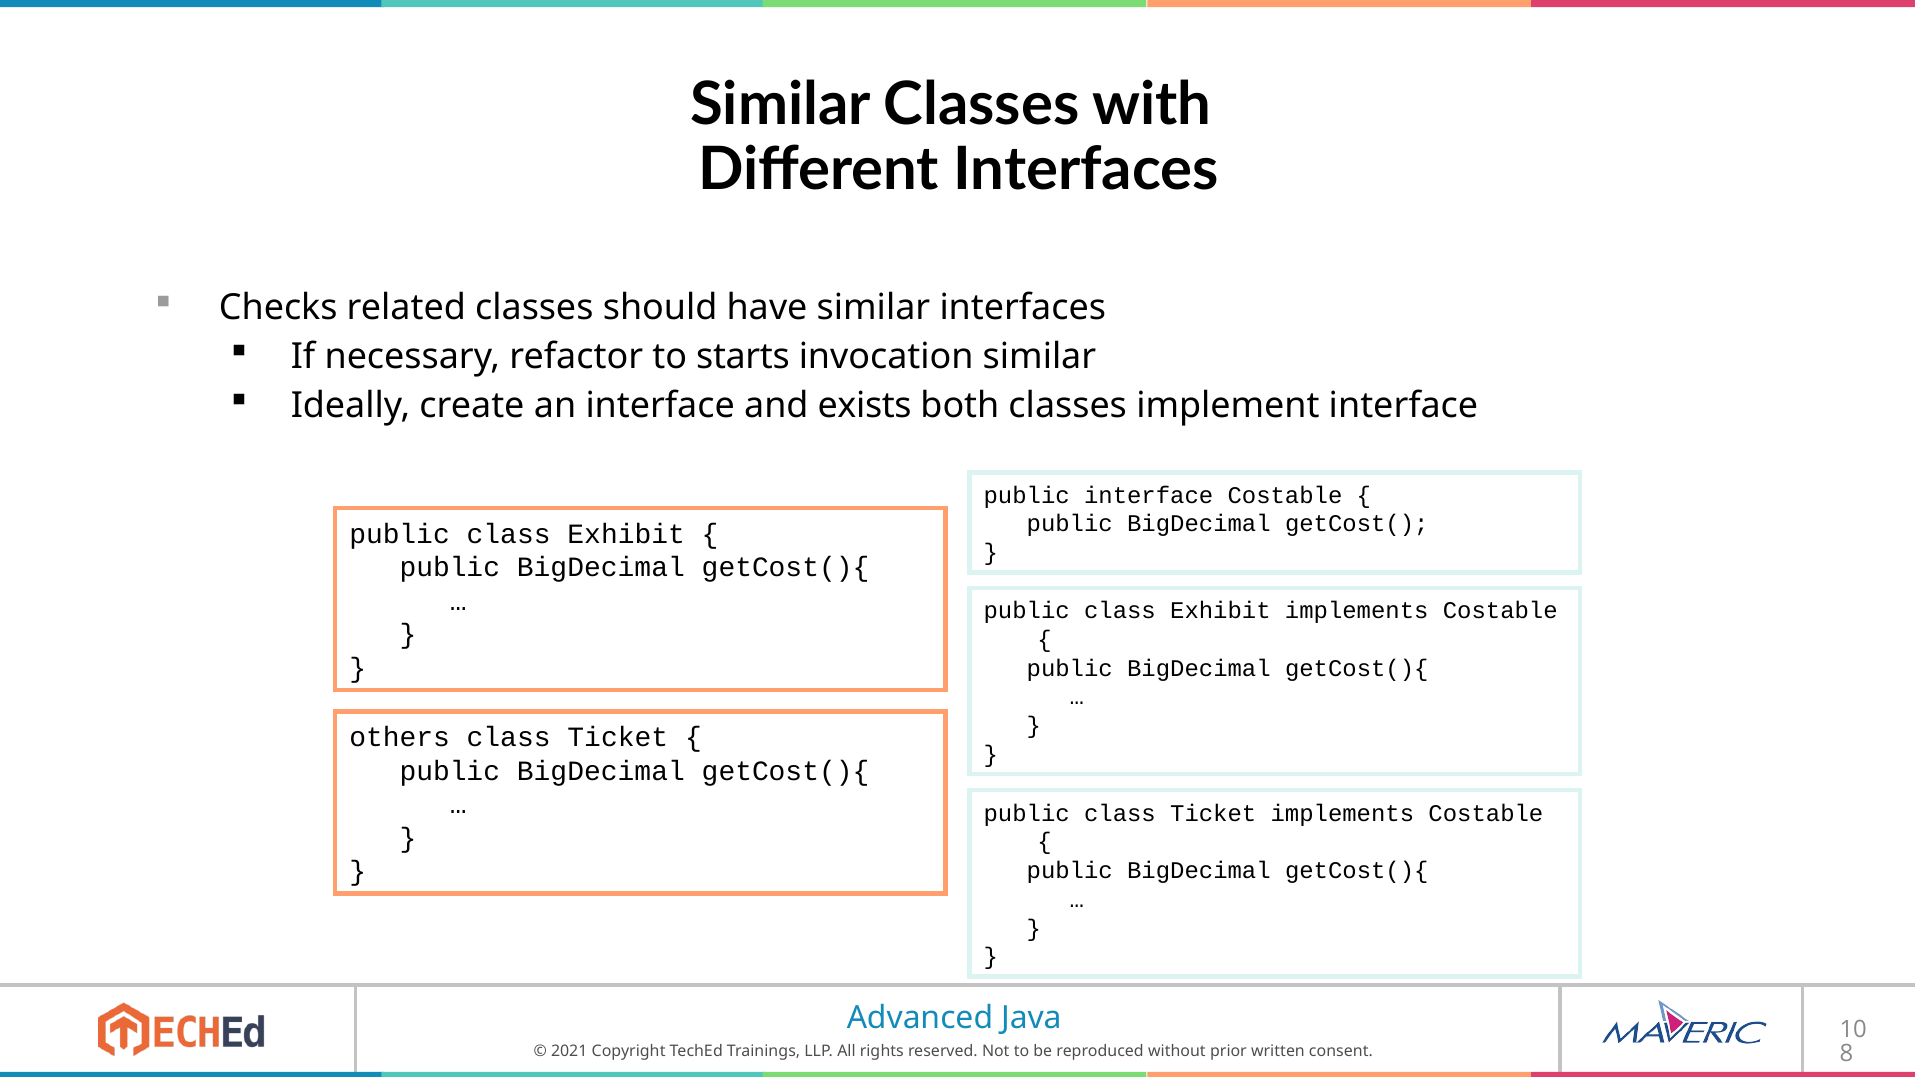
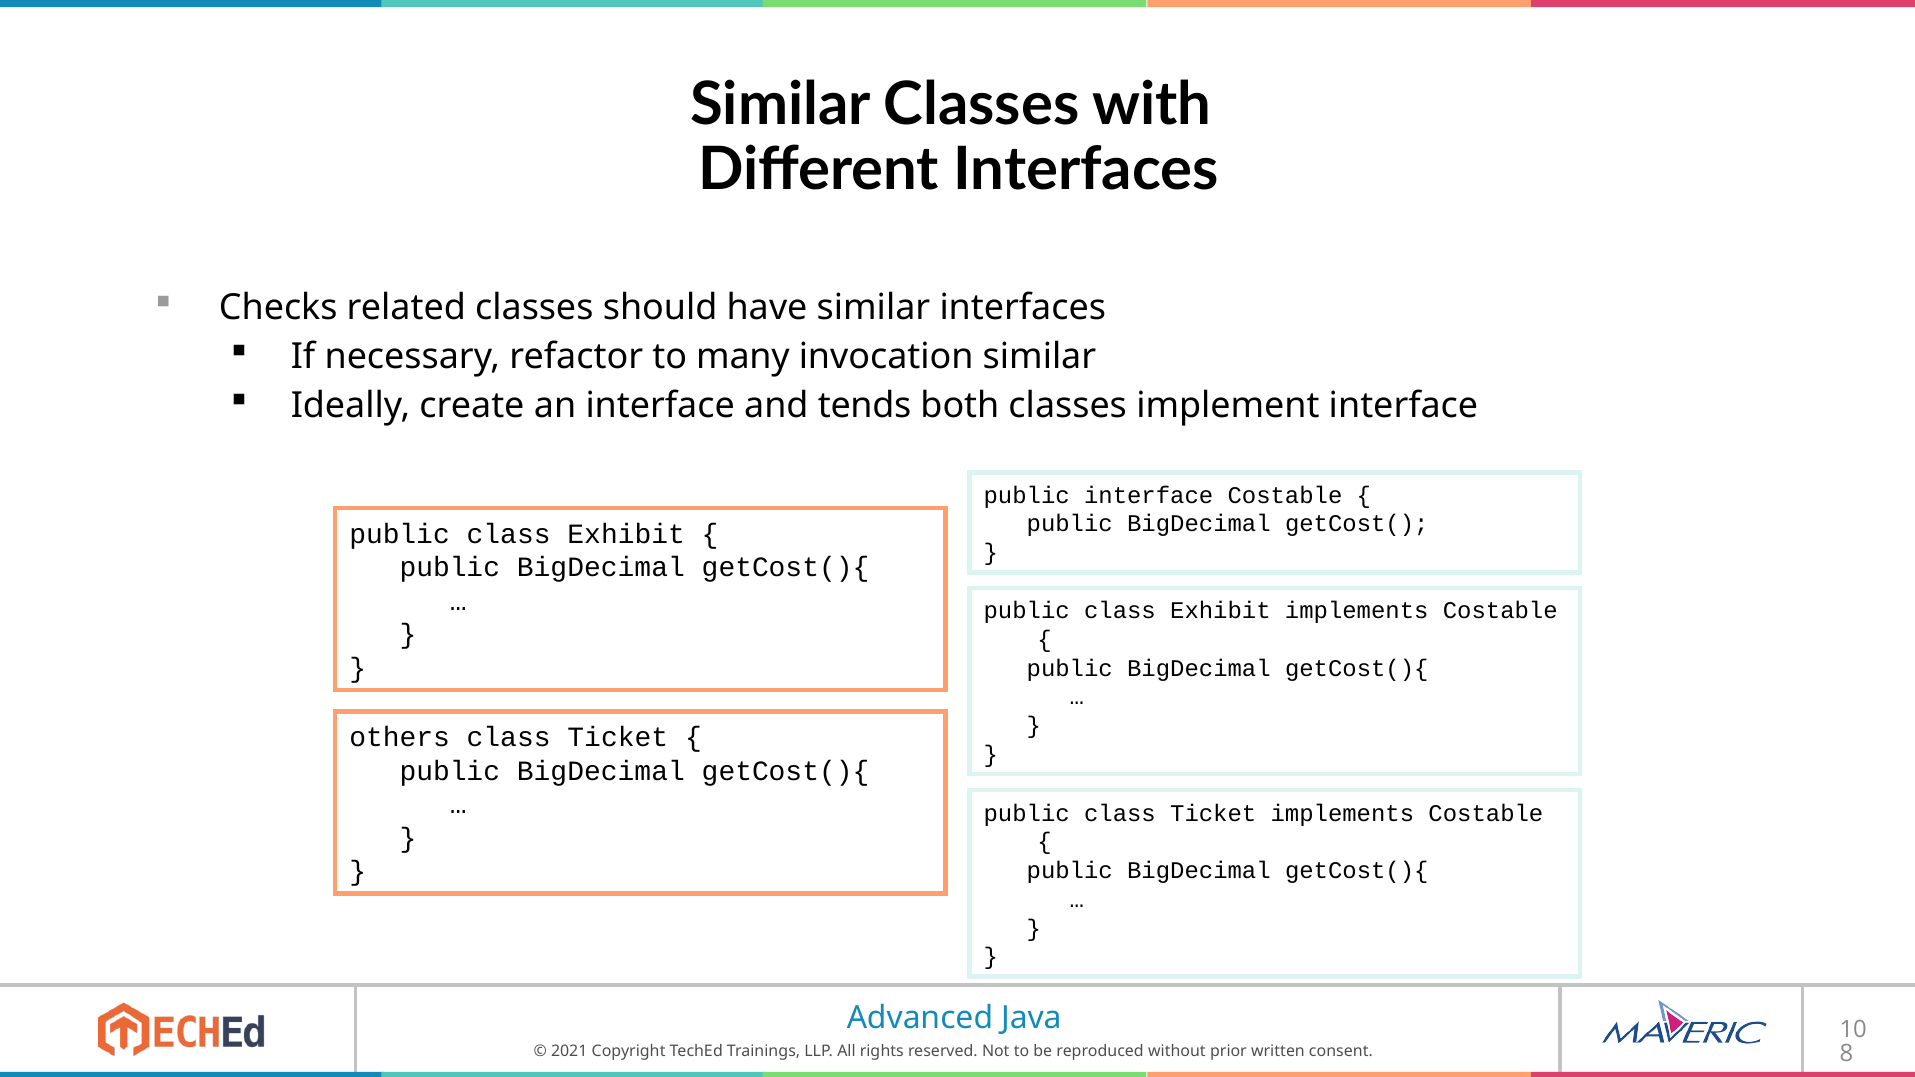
starts: starts -> many
exists: exists -> tends
